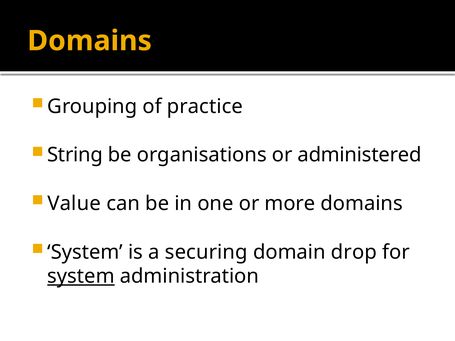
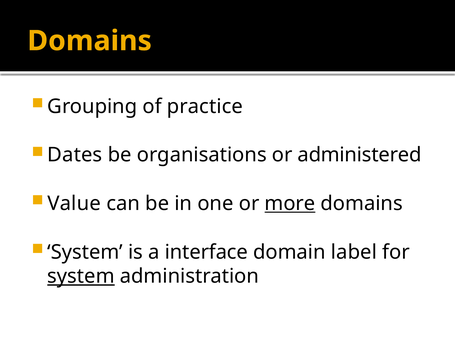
String: String -> Dates
more underline: none -> present
securing: securing -> interface
drop: drop -> label
